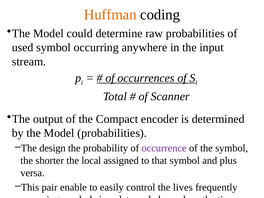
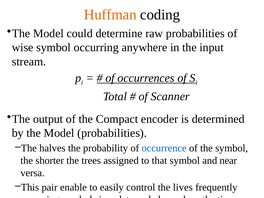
used: used -> wise
design: design -> halves
occurrence colour: purple -> blue
local: local -> trees
plus: plus -> near
